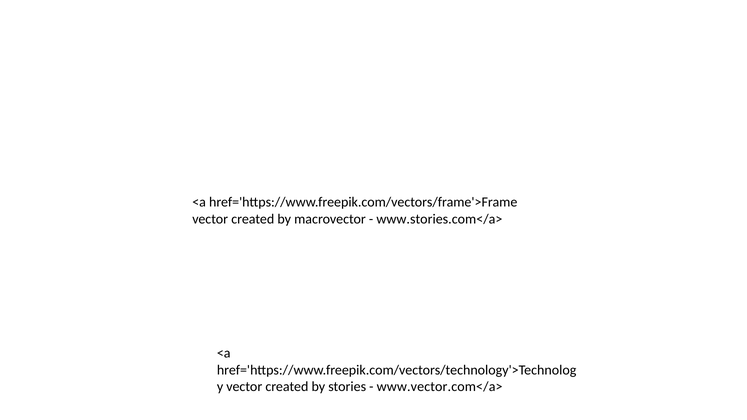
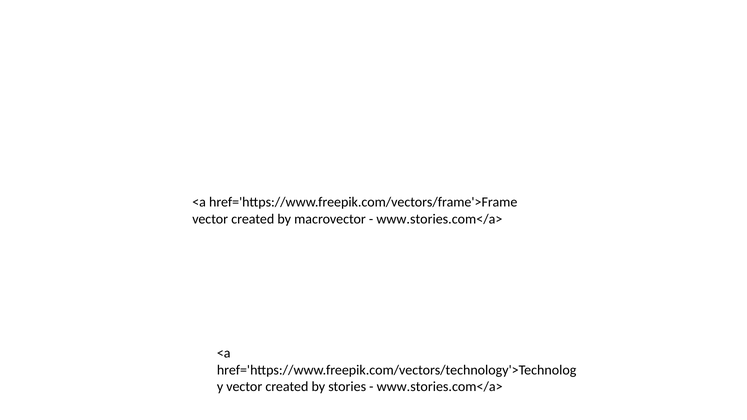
www.vector.com</a> at (440, 387): www.vector.com</a> -> www.stories.com</a>
